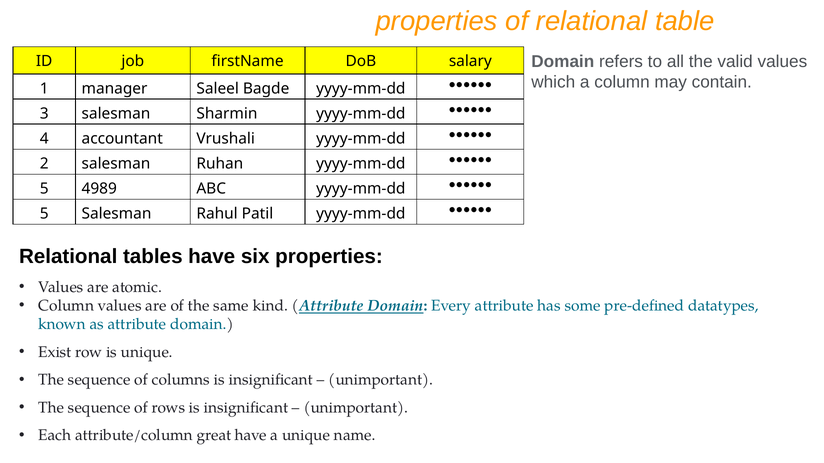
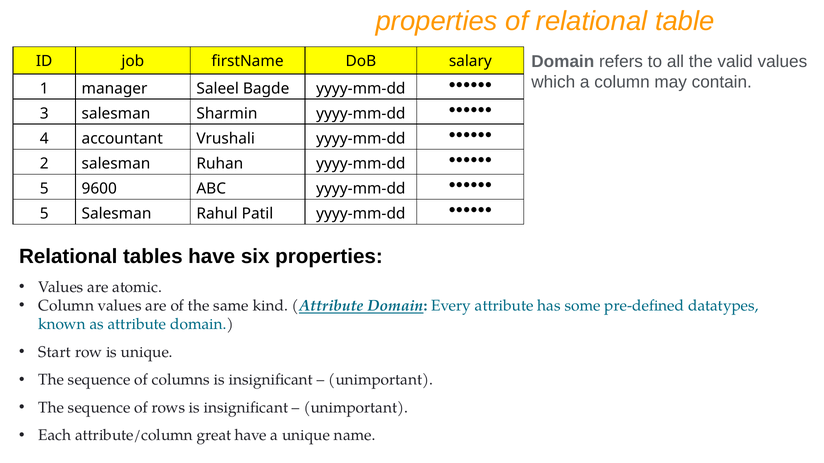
4989: 4989 -> 9600
Exist: Exist -> Start
